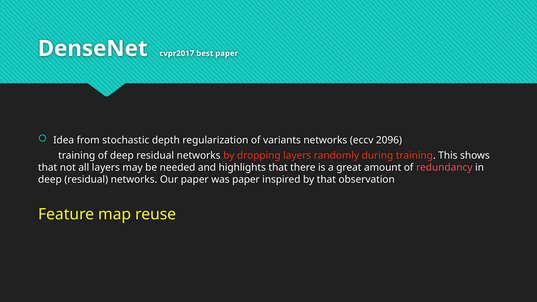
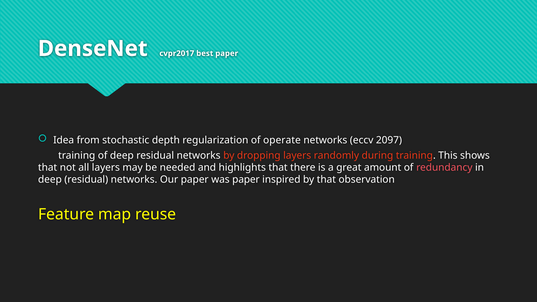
variants: variants -> operate
2096: 2096 -> 2097
